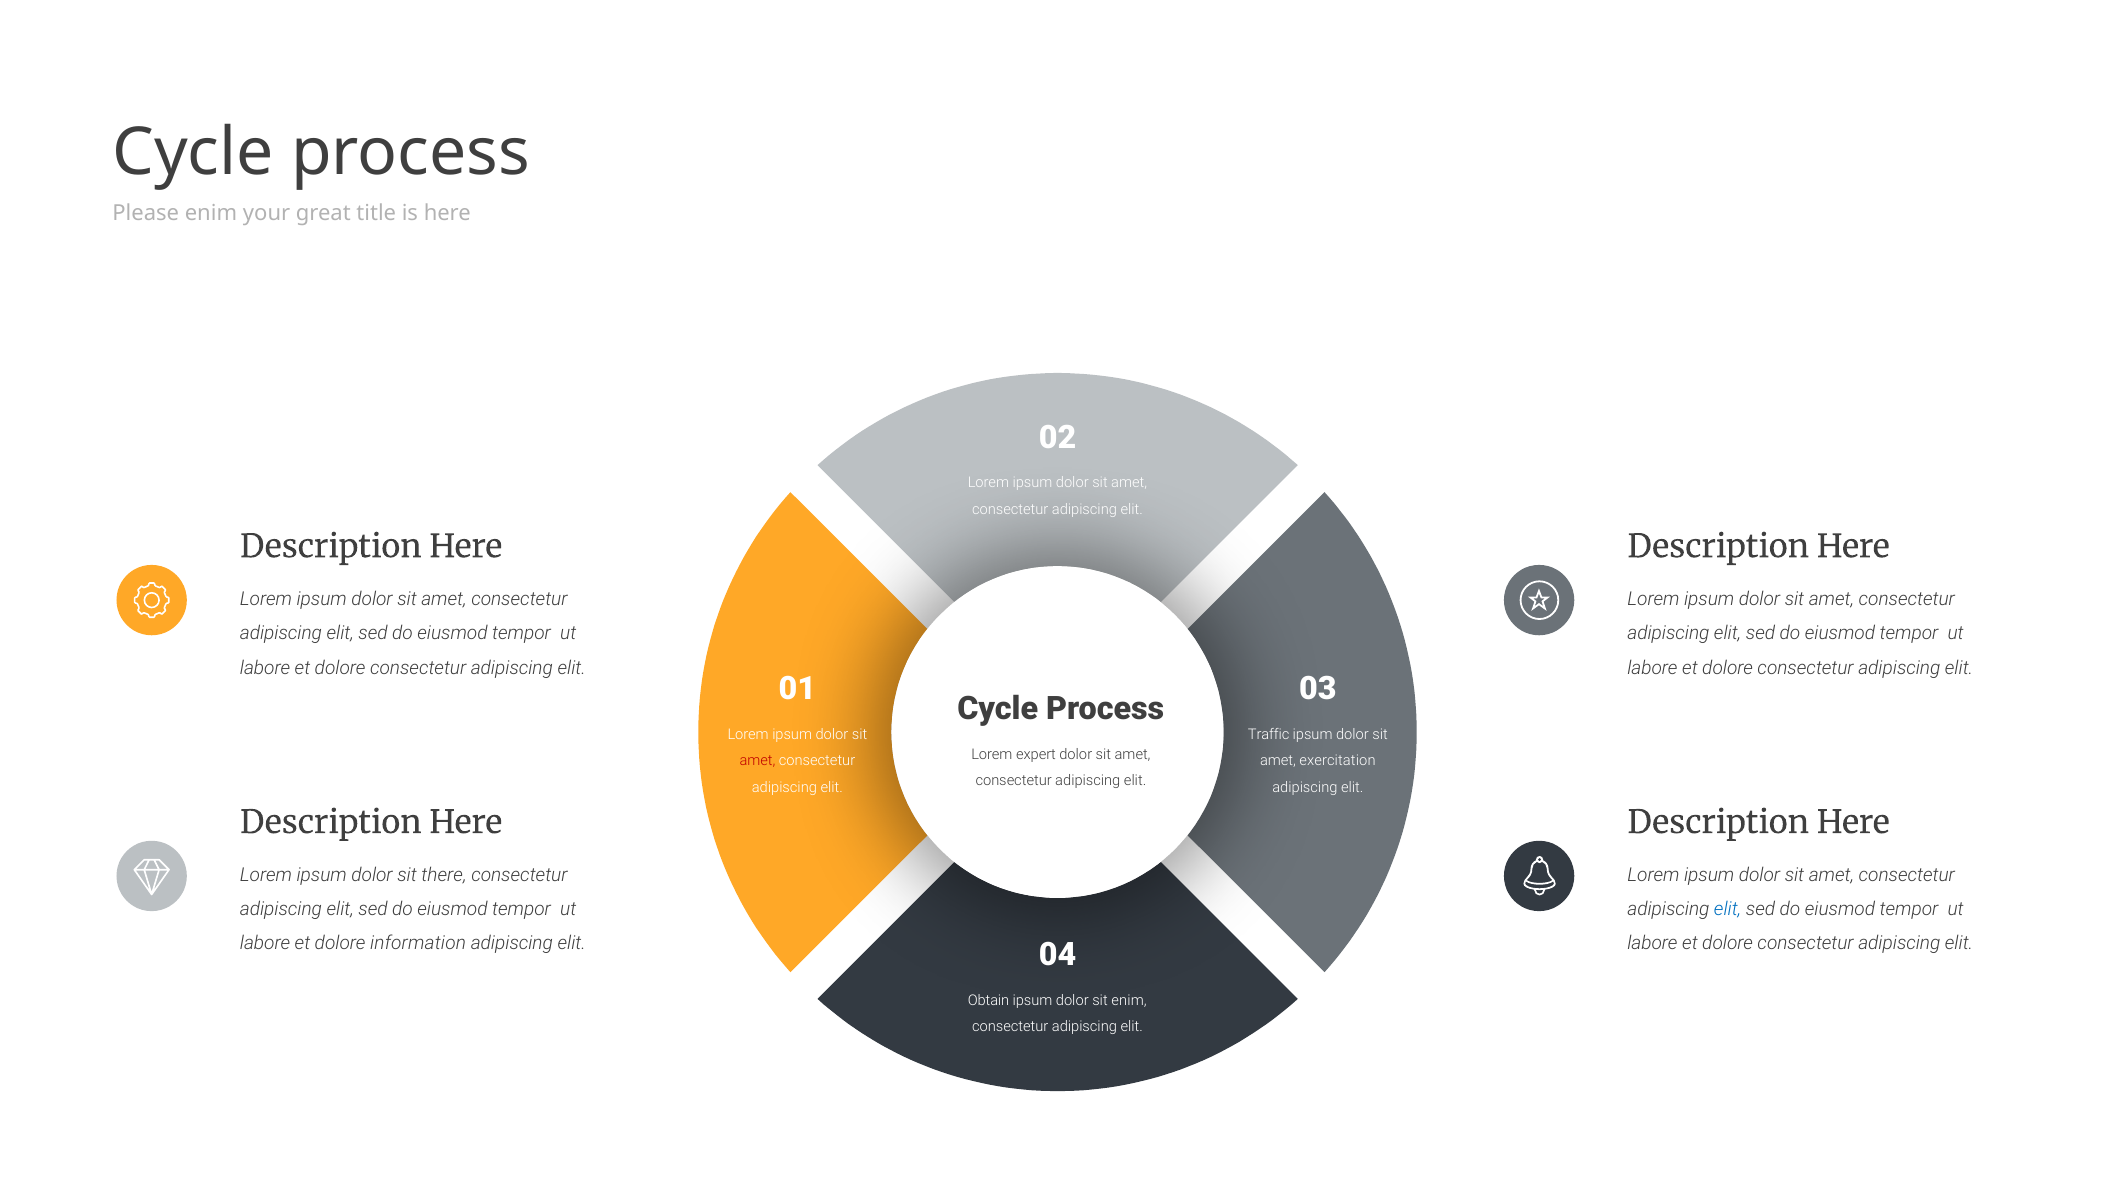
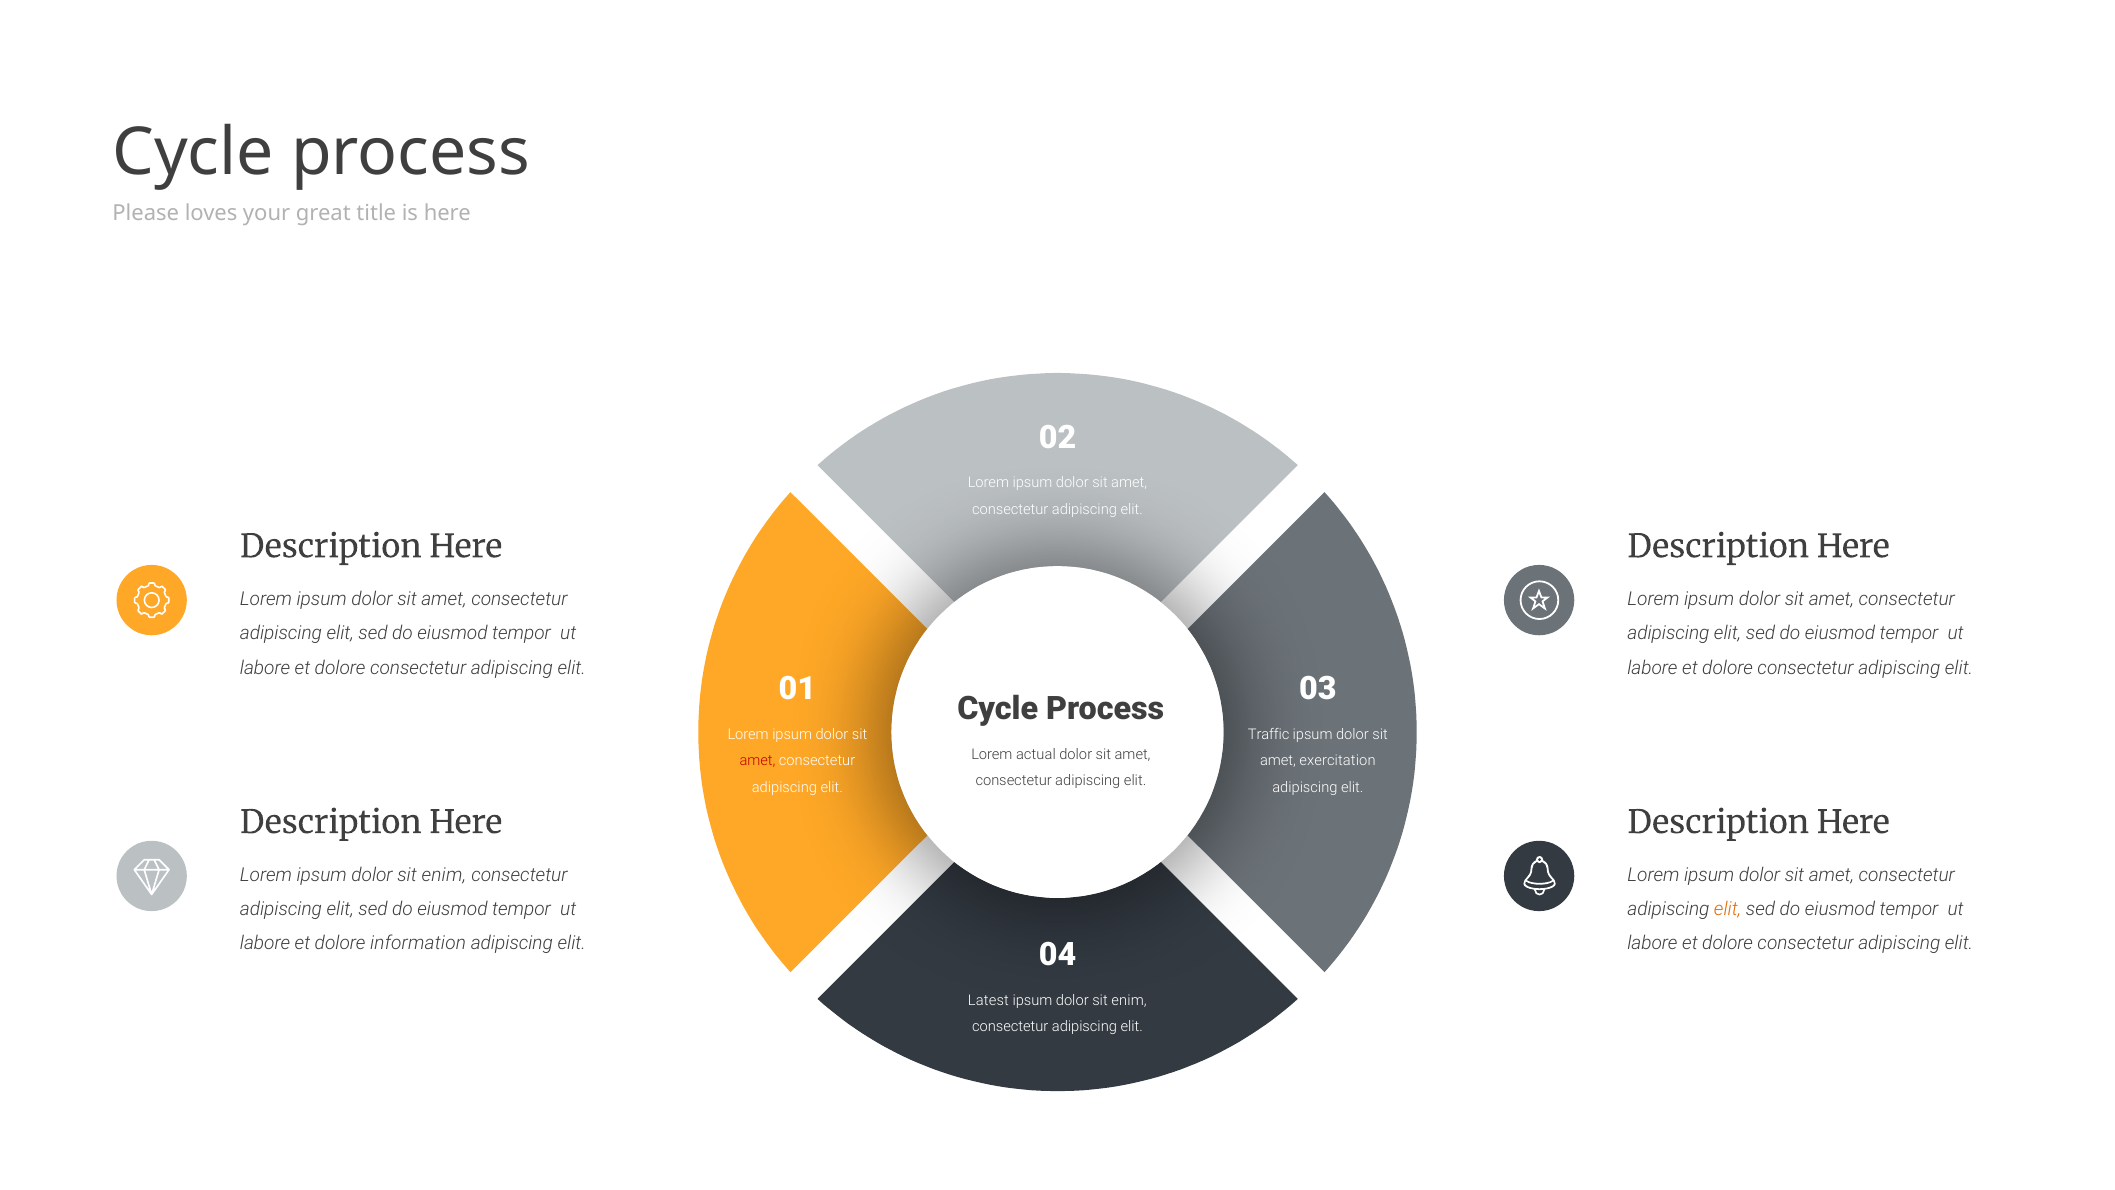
Please enim: enim -> loves
expert: expert -> actual
there at (444, 875): there -> enim
elit at (1728, 909) colour: blue -> orange
Obtain: Obtain -> Latest
